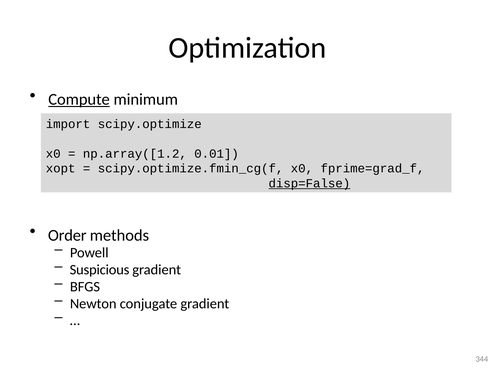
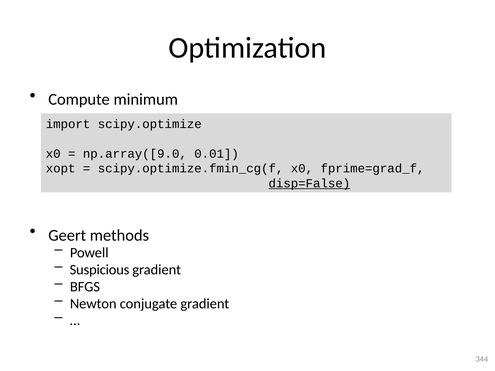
Compute underline: present -> none
np.array([1.2: np.array([1.2 -> np.array([9.0
Order: Order -> Geert
